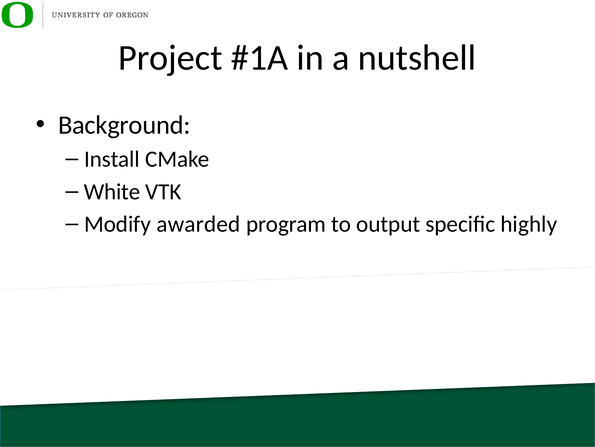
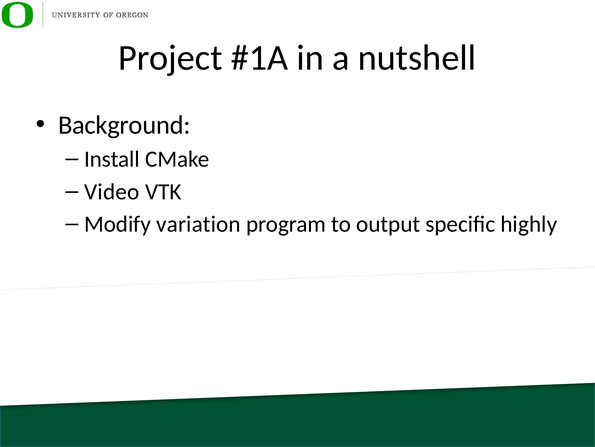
White: White -> Video
awarded: awarded -> variation
